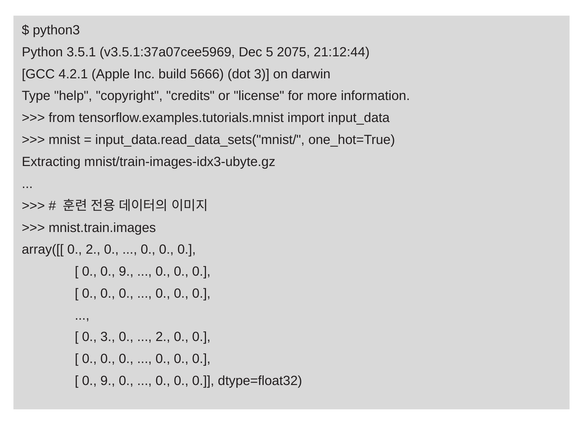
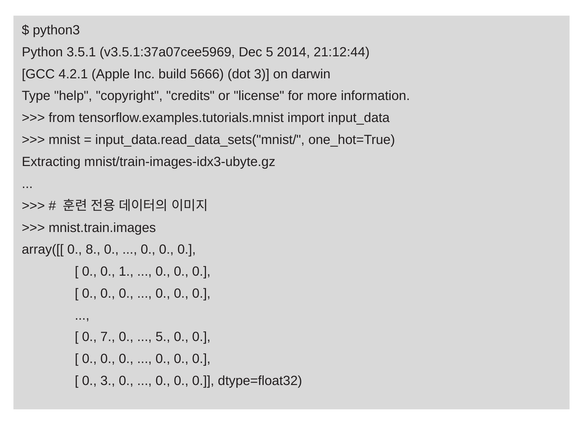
2075: 2075 -> 2014
0 2: 2 -> 8
0 0 9: 9 -> 1
0 3: 3 -> 7
2 at (163, 336): 2 -> 5
9 at (108, 380): 9 -> 3
